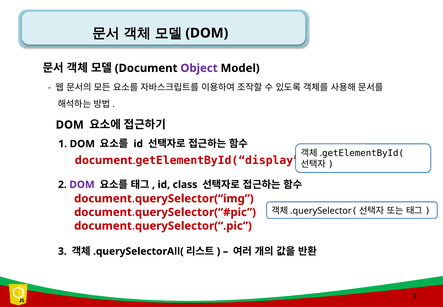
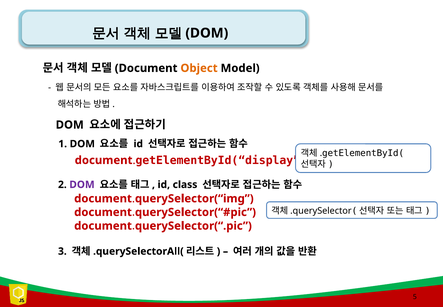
Object colour: purple -> orange
